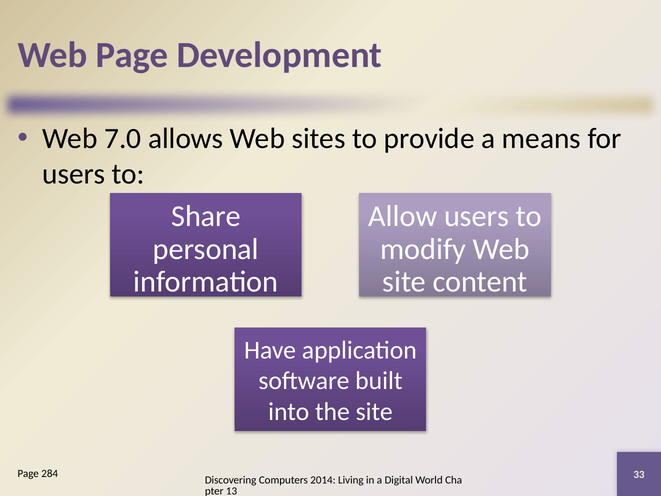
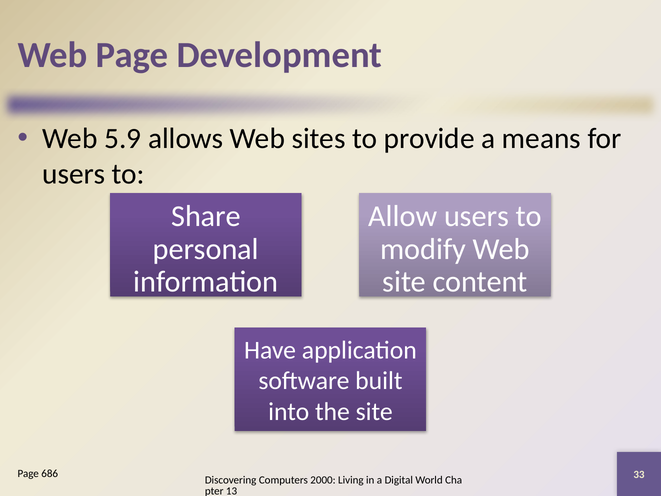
7.0: 7.0 -> 5.9
284: 284 -> 686
2014: 2014 -> 2000
